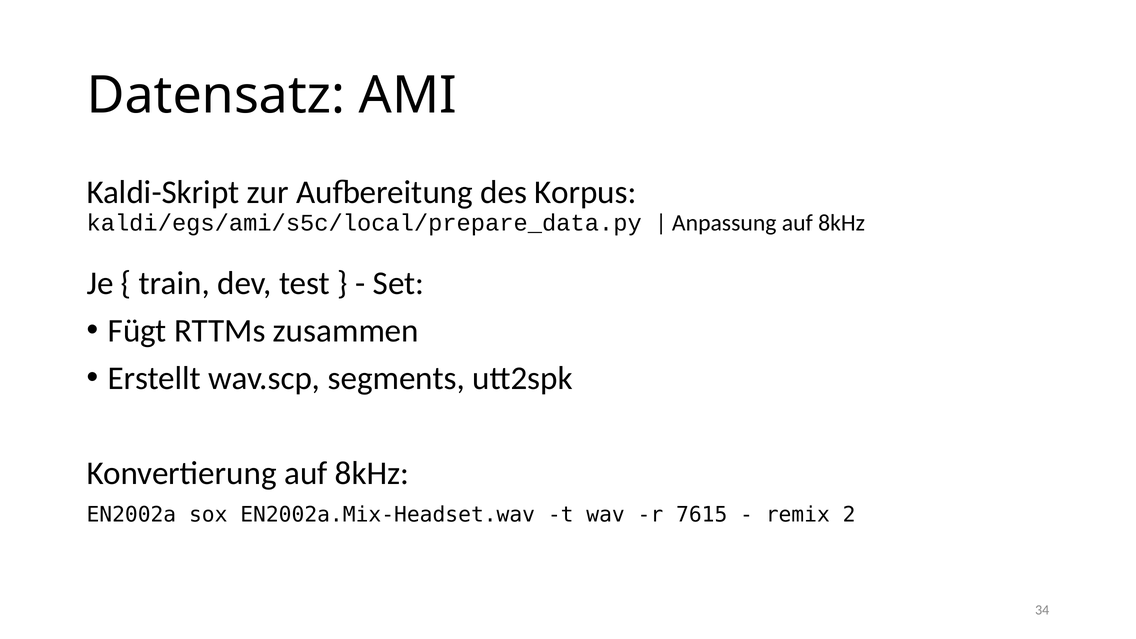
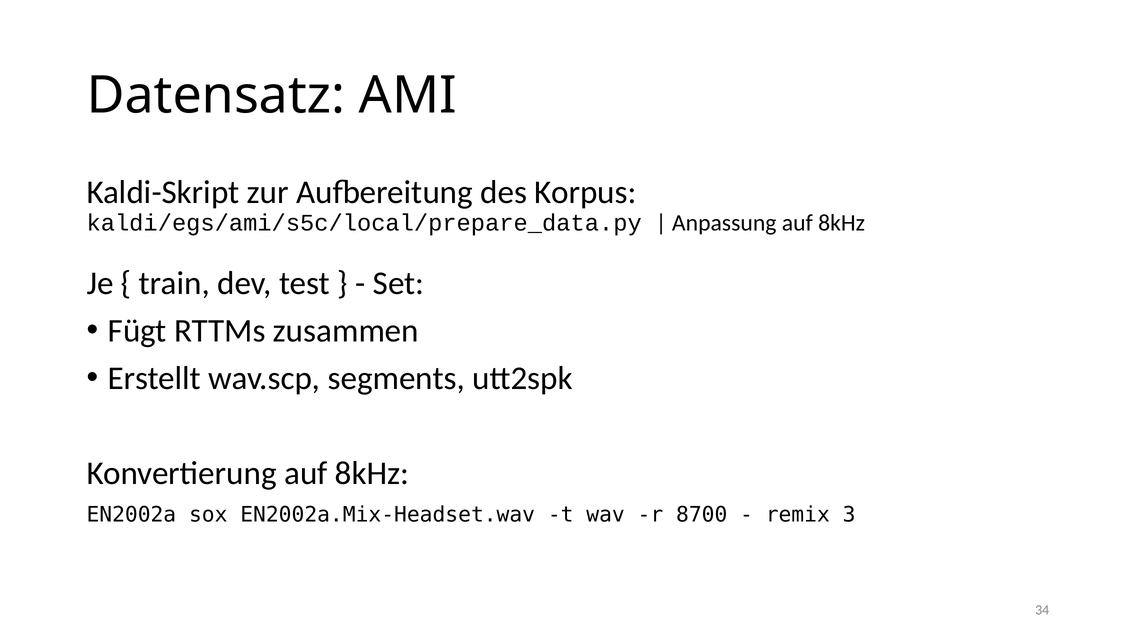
7615: 7615 -> 8700
2: 2 -> 3
